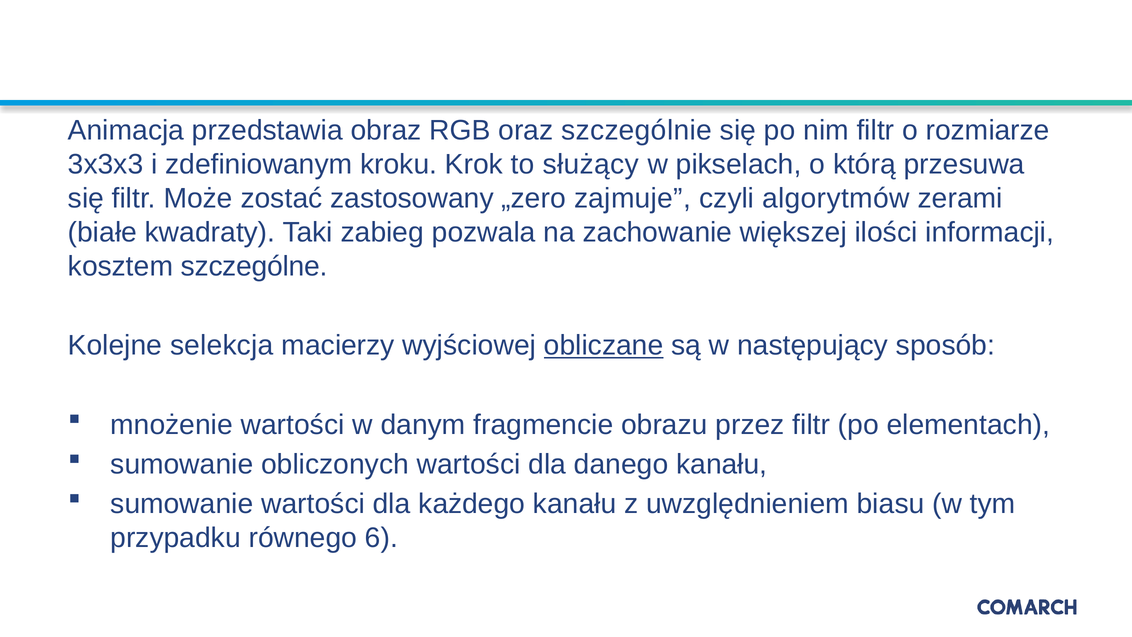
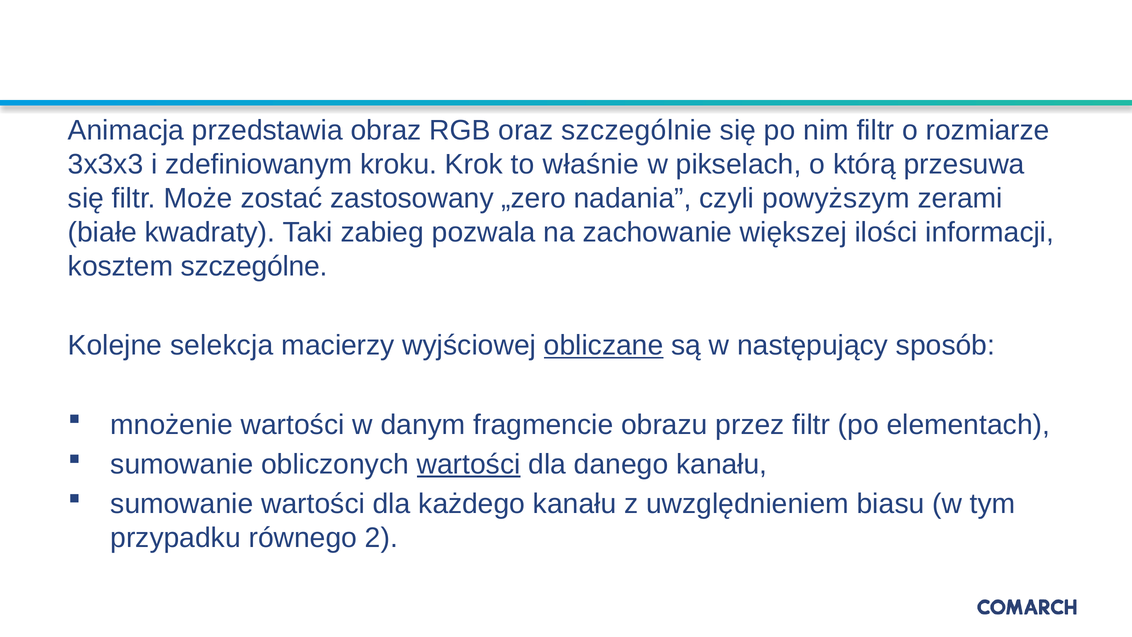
służący: służący -> właśnie
zajmuje: zajmuje -> nadania
algorytmów: algorytmów -> powyższym
wartości at (469, 464) underline: none -> present
6: 6 -> 2
